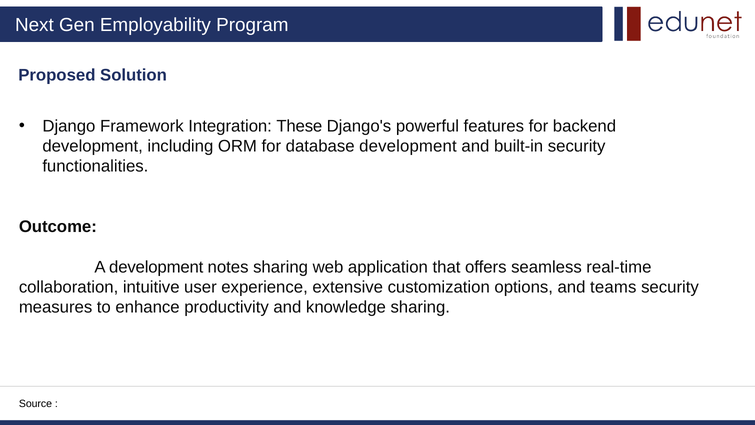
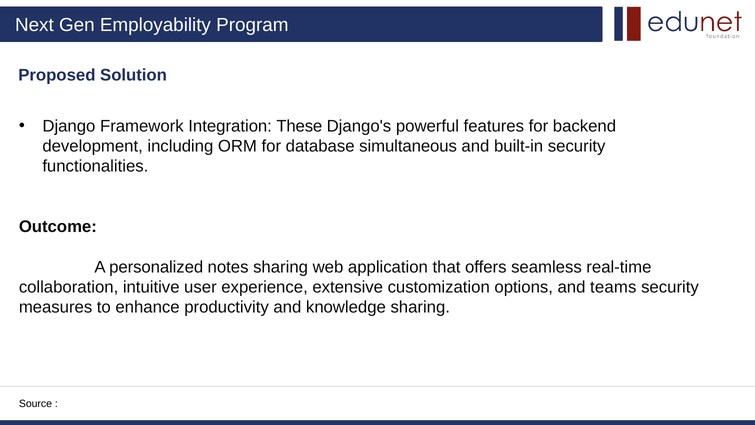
database development: development -> simultaneous
A development: development -> personalized
